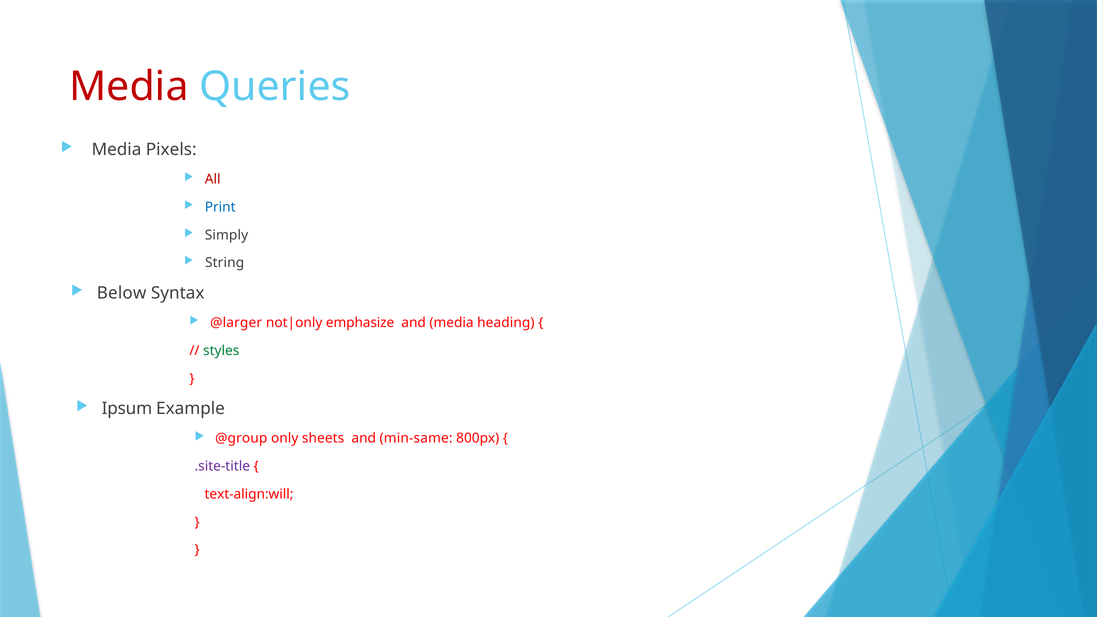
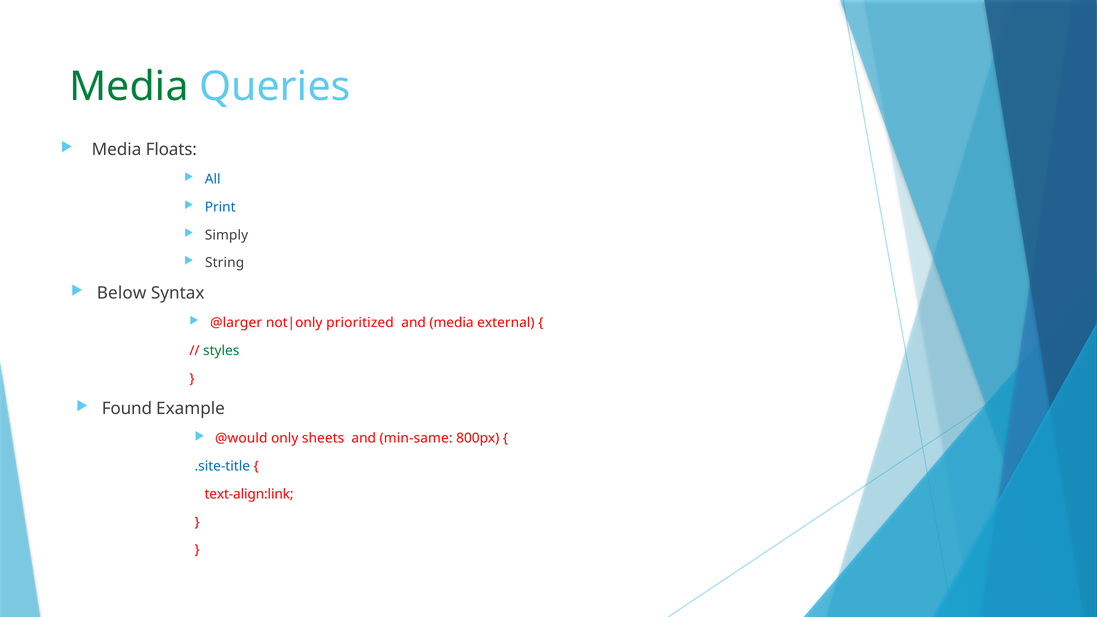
Media at (129, 87) colour: red -> green
Pixels: Pixels -> Floats
All colour: red -> blue
emphasize: emphasize -> prioritized
heading: heading -> external
Ipsum: Ipsum -> Found
@group: @group -> @would
.site-title colour: purple -> blue
text-align:will: text-align:will -> text-align:link
